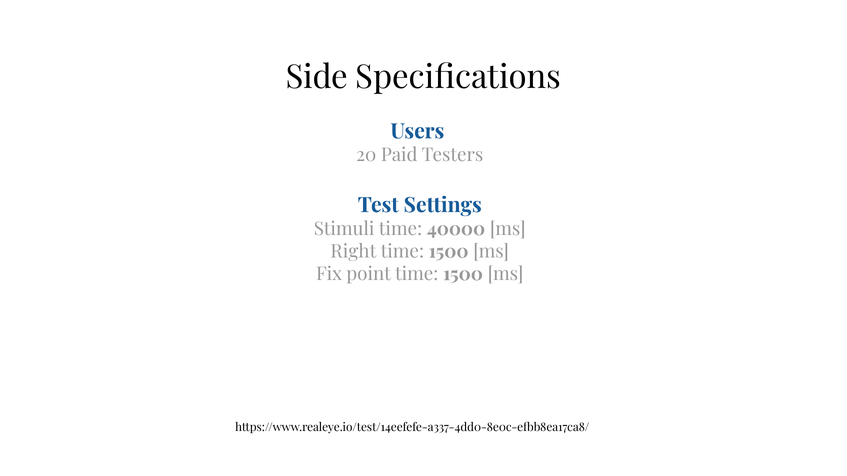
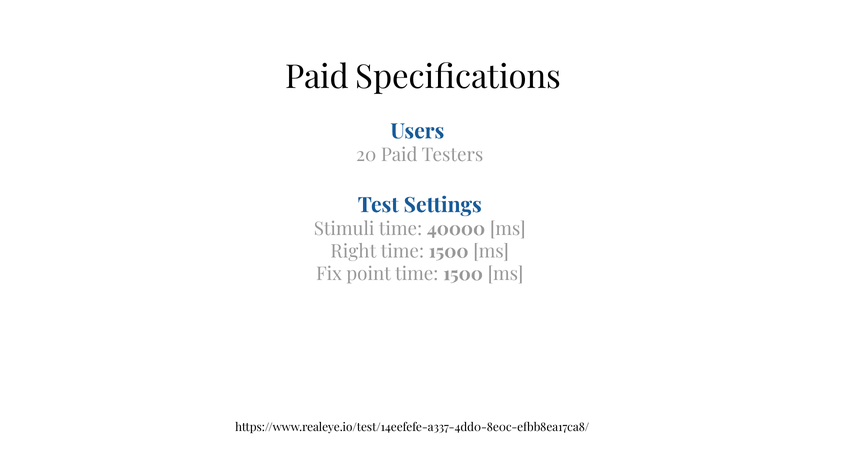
Side at (317, 78): Side -> Paid
